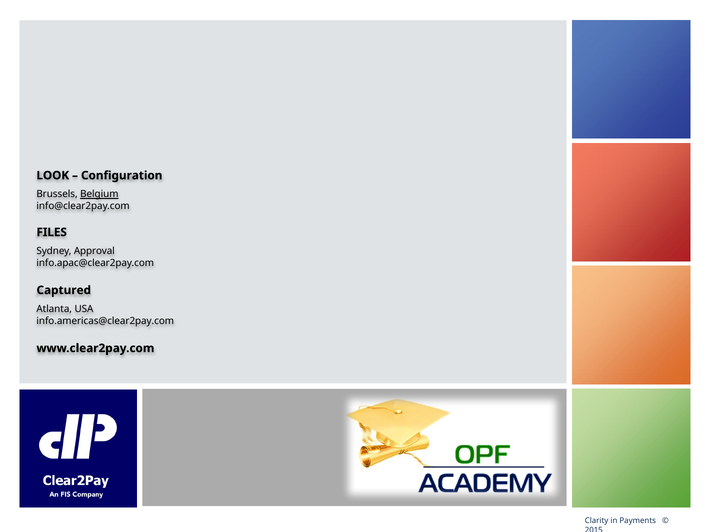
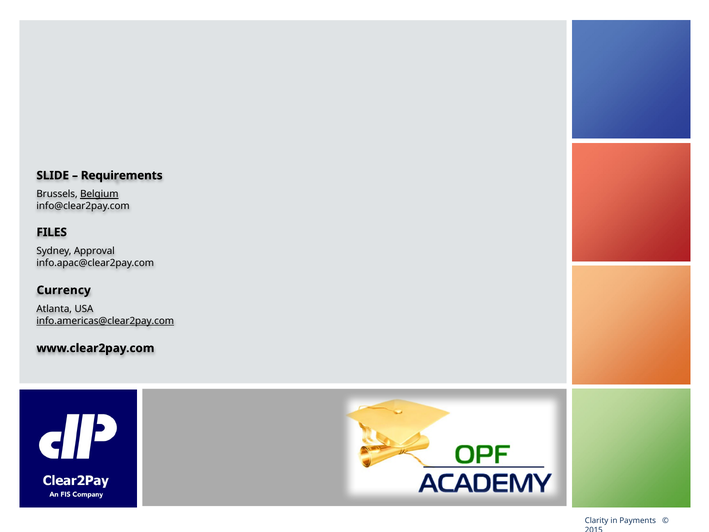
LOOK: LOOK -> SLIDE
Configuration: Configuration -> Requirements
Captured: Captured -> Currency
info.americas@clear2pay.com underline: none -> present
